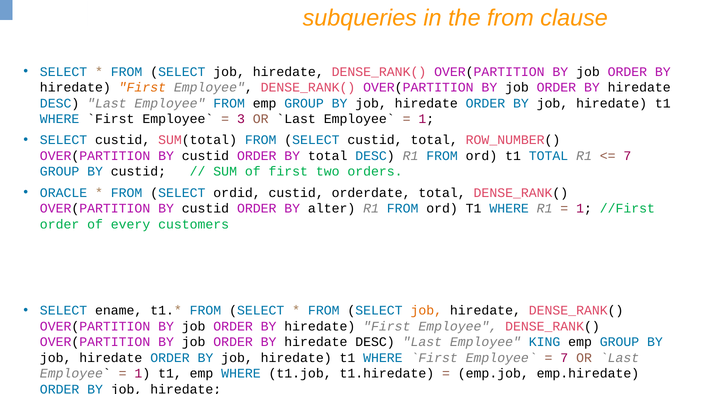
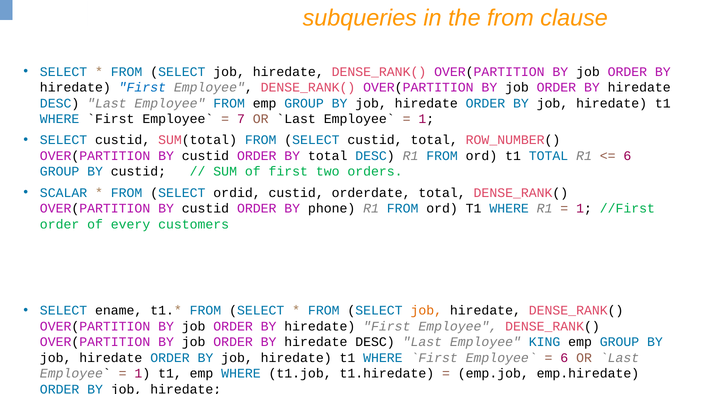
First at (142, 88) colour: orange -> blue
3: 3 -> 7
7 at (627, 156): 7 -> 6
ORACLE: ORACLE -> SCALAR
alter: alter -> phone
7 at (564, 358): 7 -> 6
